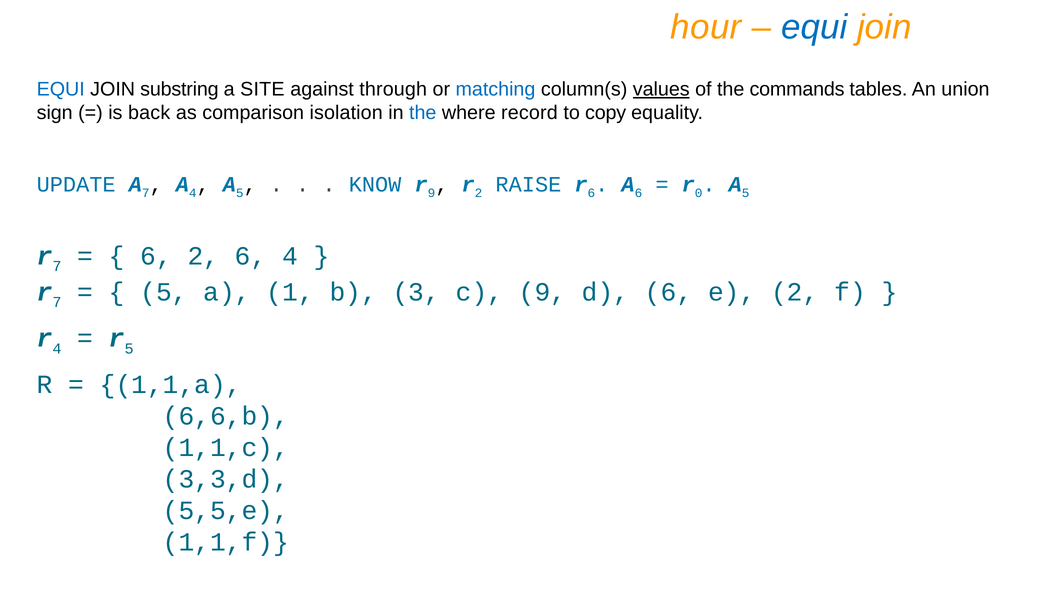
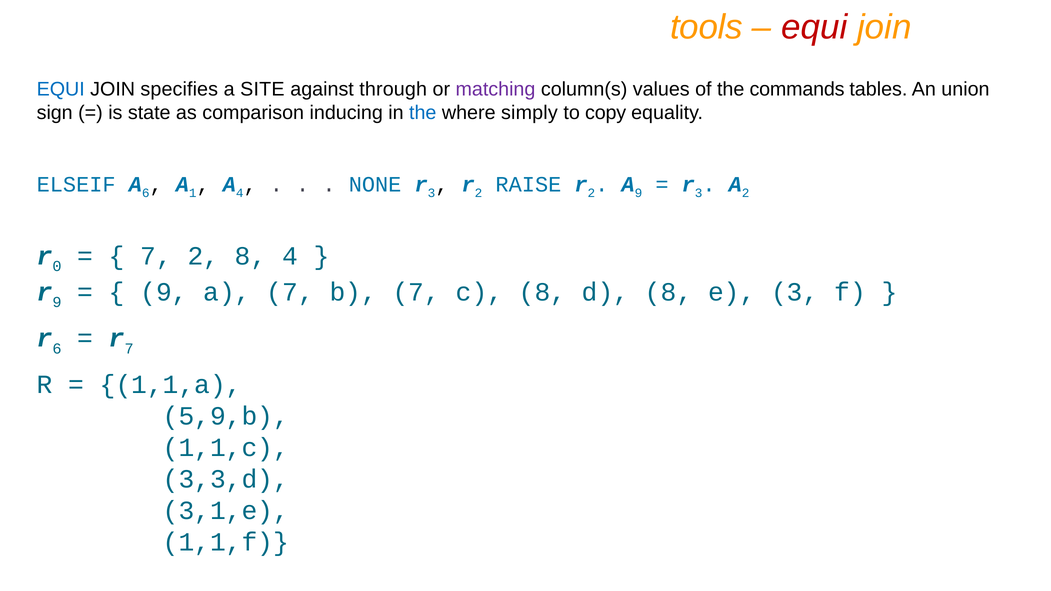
hour: hour -> tools
equi at (814, 27) colour: blue -> red
substring: substring -> specifies
matching colour: blue -> purple
values underline: present -> none
back: back -> state
isolation: isolation -> inducing
record: record -> simply
UPDATE: UPDATE -> ELSEIF
A 7: 7 -> 6
A 4: 4 -> 1
5 at (240, 193): 5 -> 4
KNOW: KNOW -> NONE
9 at (432, 193): 9 -> 3
6 at (591, 193): 6 -> 2
A 6: 6 -> 9
0 at (699, 193): 0 -> 3
5 at (746, 193): 5 -> 2
7 at (57, 266): 7 -> 0
6 at (156, 256): 6 -> 7
2 6: 6 -> 8
7 at (57, 302): 7 -> 9
5 at (164, 292): 5 -> 9
a 1: 1 -> 7
b 3: 3 -> 7
c 9: 9 -> 8
d 6: 6 -> 8
e 2: 2 -> 3
r 4: 4 -> 6
r 5: 5 -> 7
6,6,b: 6,6,b -> 5,9,b
5,5,e: 5,5,e -> 3,1,e
